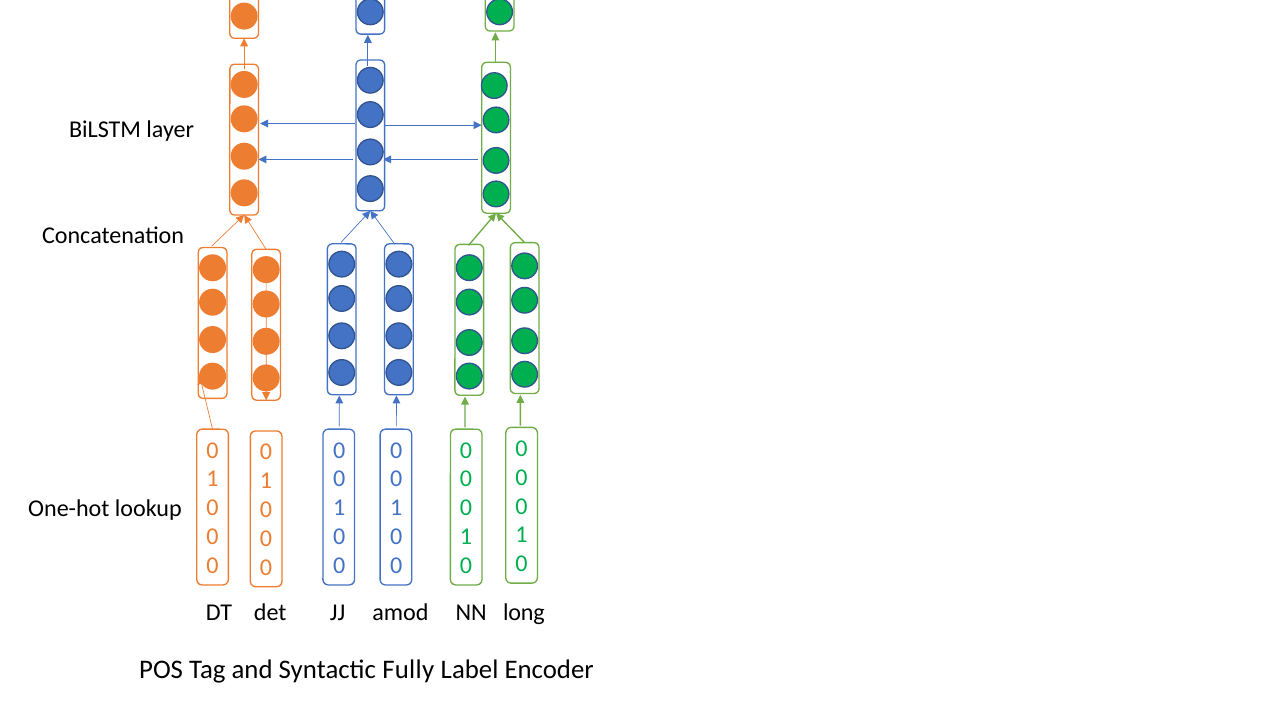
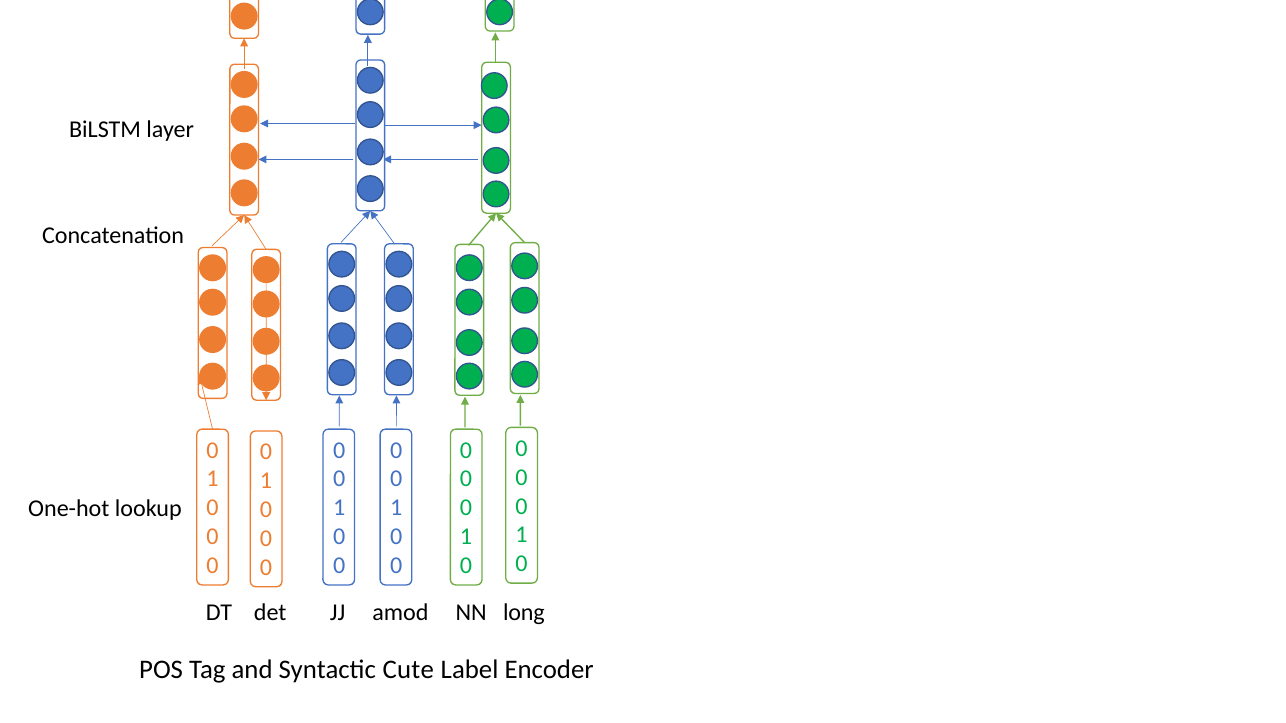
Fully: Fully -> Cute
